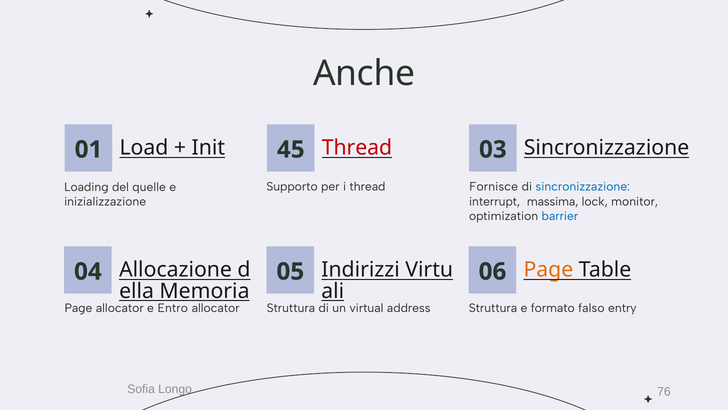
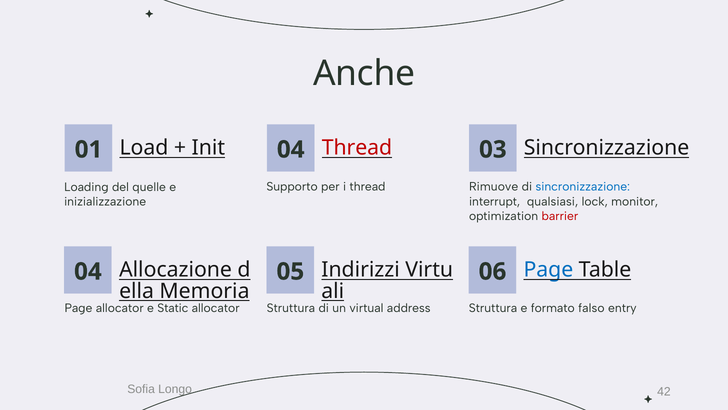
01 45: 45 -> 04
Fornisce: Fornisce -> Rimuove
massima: massima -> qualsiasi
barrier colour: blue -> red
Page at (548, 269) colour: orange -> blue
Entro: Entro -> Static
76: 76 -> 42
